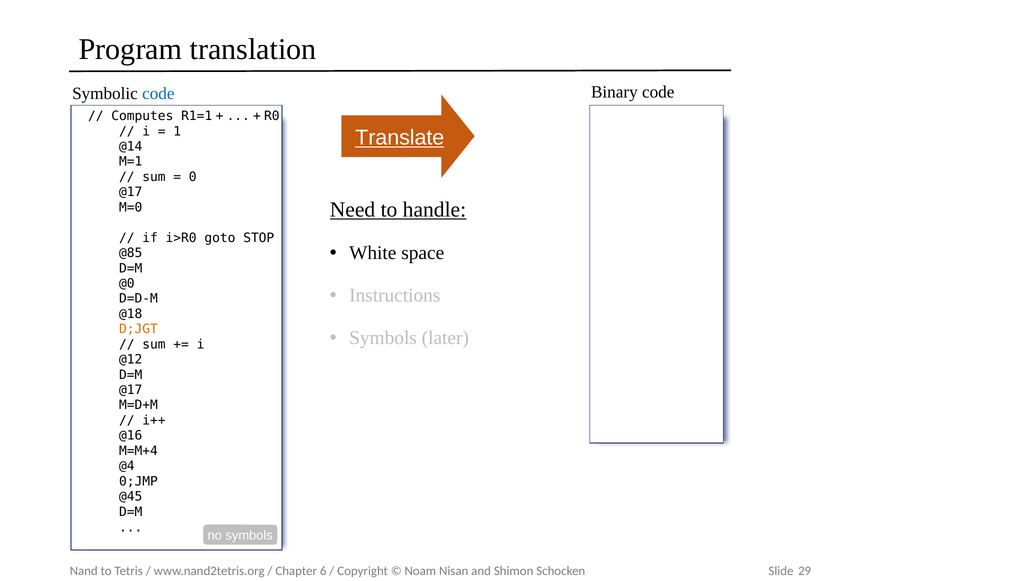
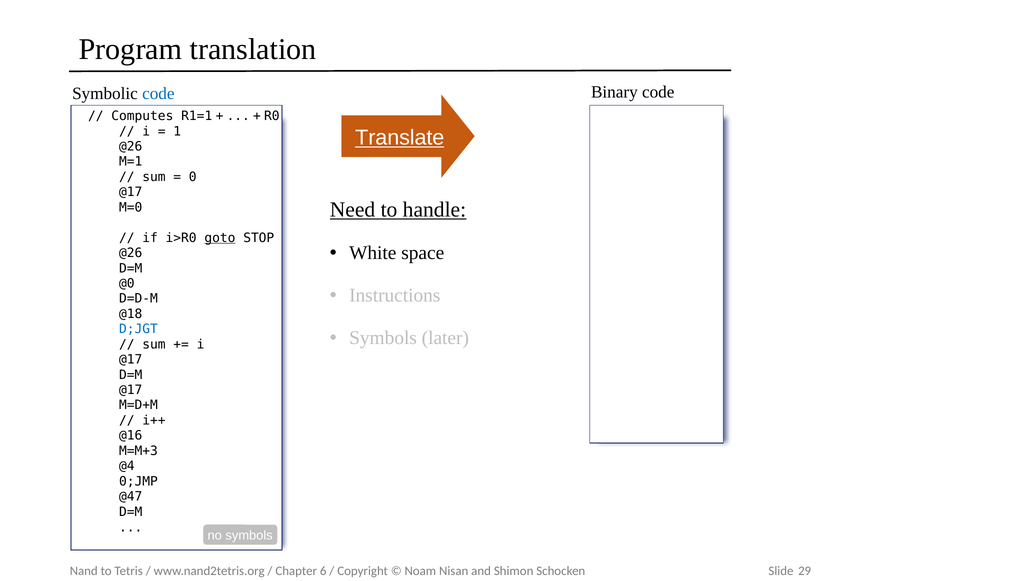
@14 at (131, 147): @14 -> @26
goto underline: none -> present
@85 at (131, 253): @85 -> @26
D;JGT colour: orange -> blue
@12 at (131, 360): @12 -> @17
M=M+4: M=M+4 -> M=M+3
@45: @45 -> @47
